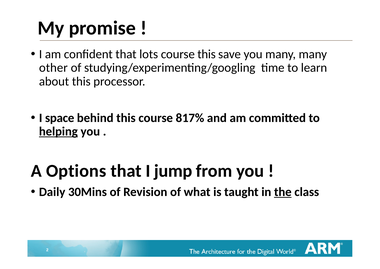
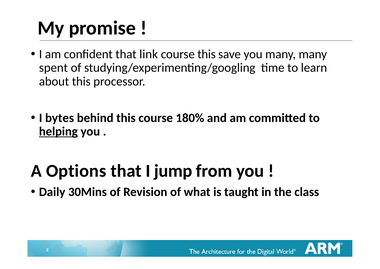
lots: lots -> link
other: other -> spent
space: space -> bytes
817%: 817% -> 180%
the underline: present -> none
